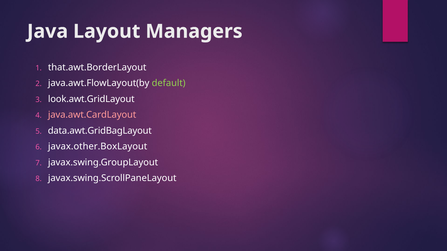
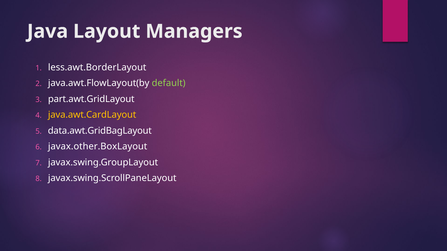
that.awt.BorderLayout: that.awt.BorderLayout -> less.awt.BorderLayout
look.awt.GridLayout: look.awt.GridLayout -> part.awt.GridLayout
java.awt.CardLayout colour: pink -> yellow
